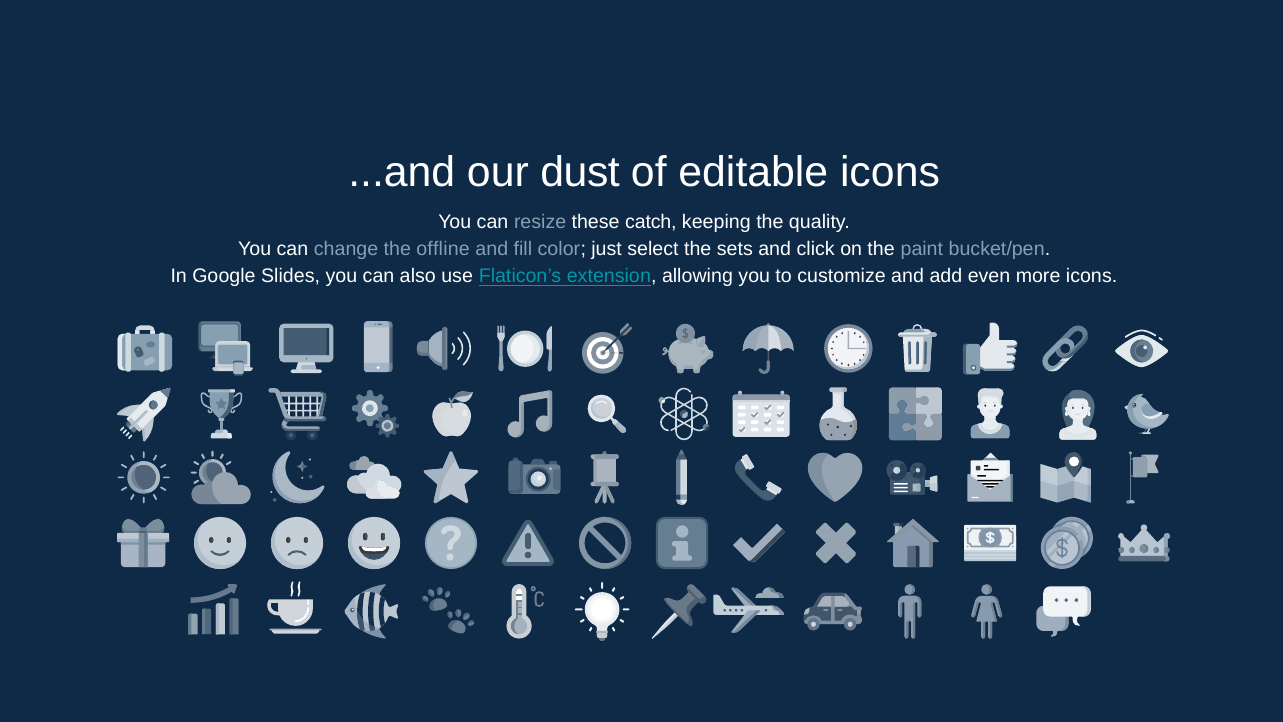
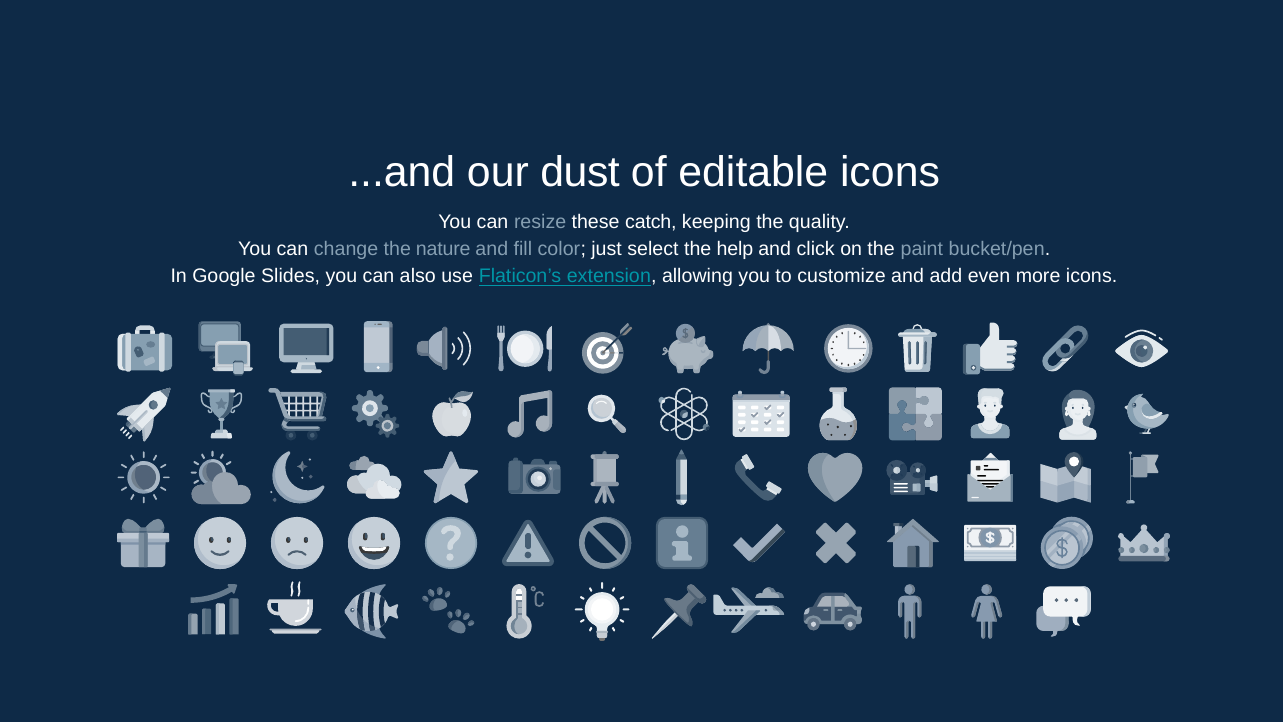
offline: offline -> nature
sets: sets -> help
